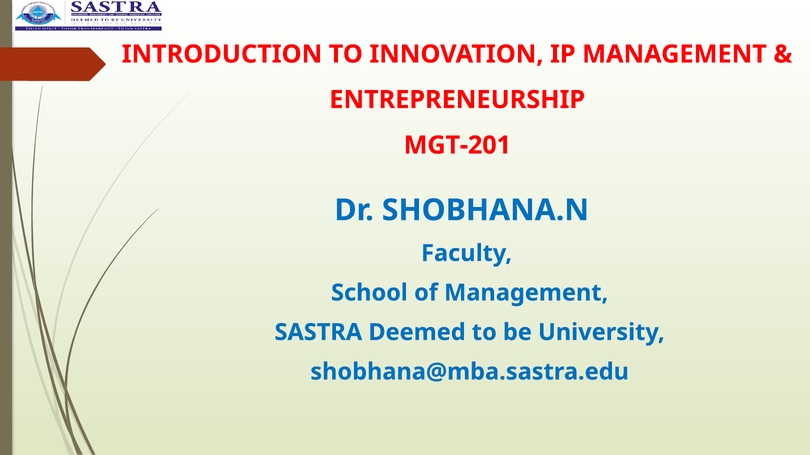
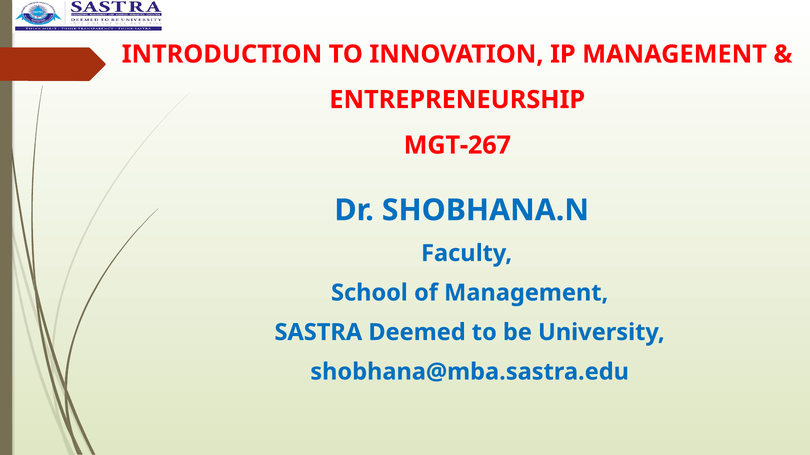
MGT-201: MGT-201 -> MGT-267
